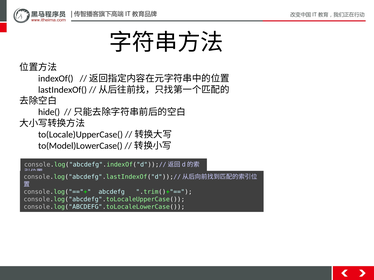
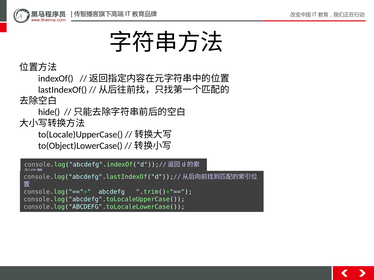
to(Model)LowerCase(: to(Model)LowerCase( -> to(Object)LowerCase(
